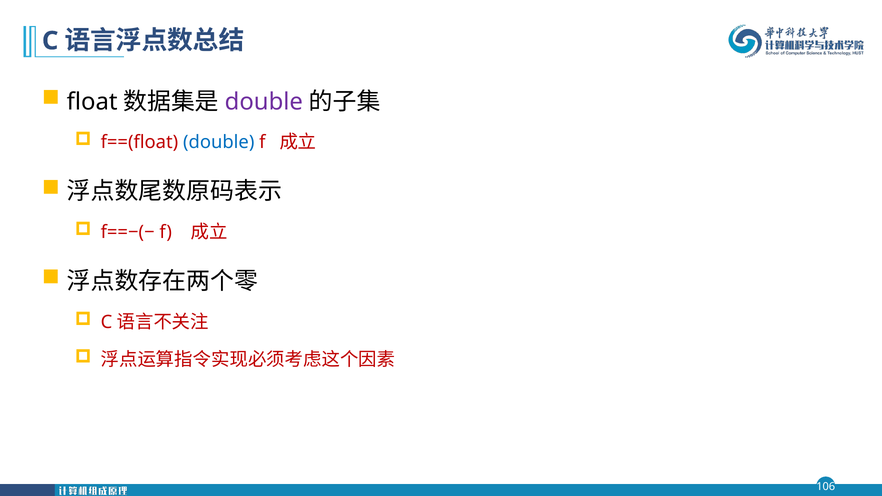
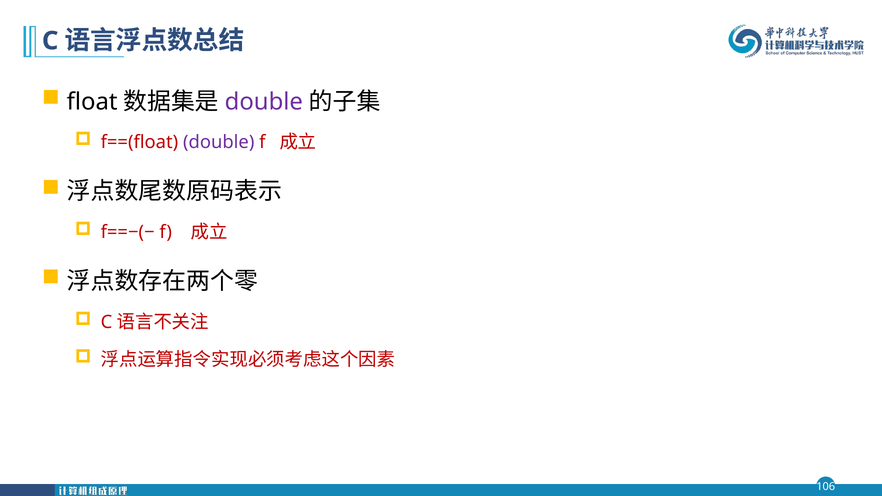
double at (219, 142) colour: blue -> purple
